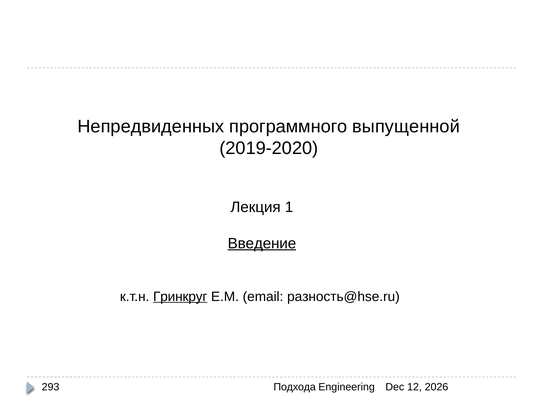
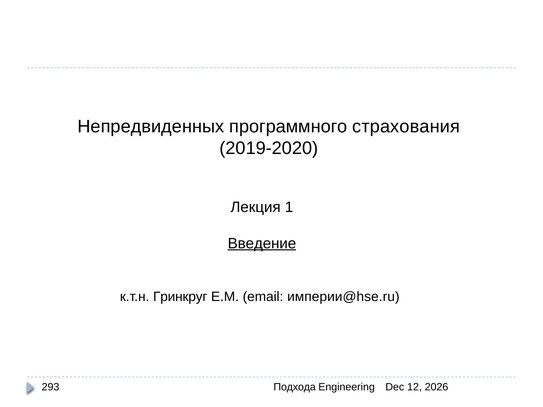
выпущенной: выпущенной -> страхования
Гринкруг underline: present -> none
разность@hse.ru: разность@hse.ru -> империи@hse.ru
